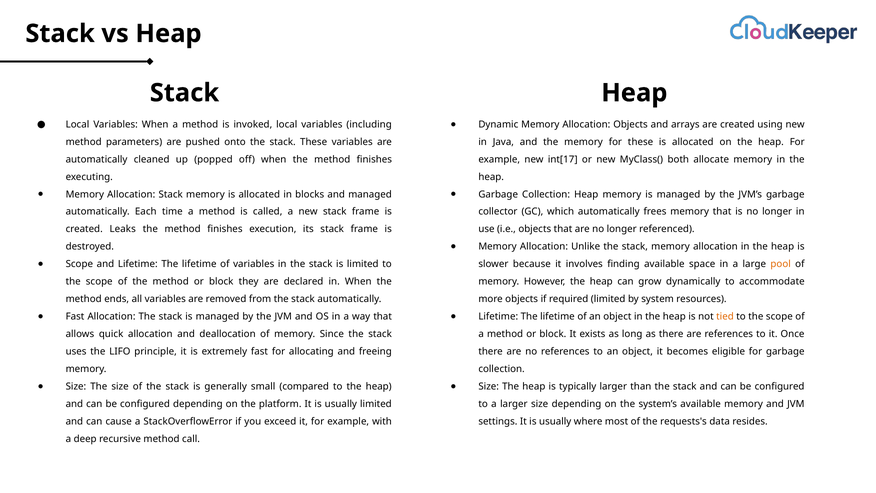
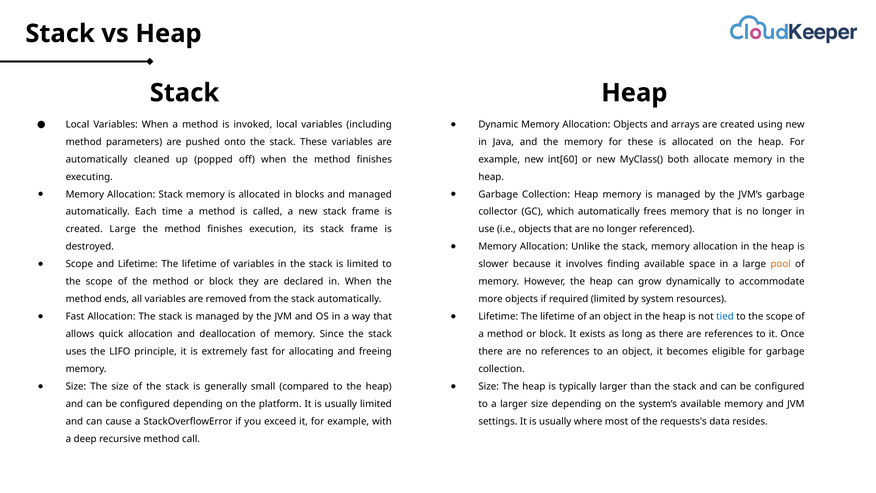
int[17: int[17 -> int[60
created Leaks: Leaks -> Large
tied colour: orange -> blue
